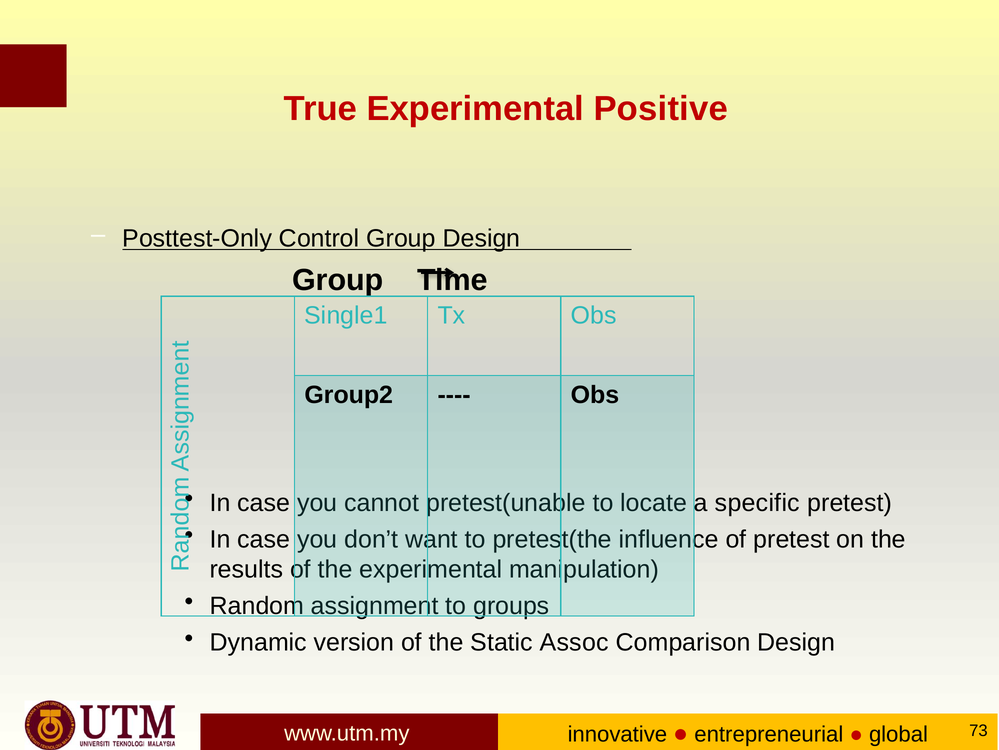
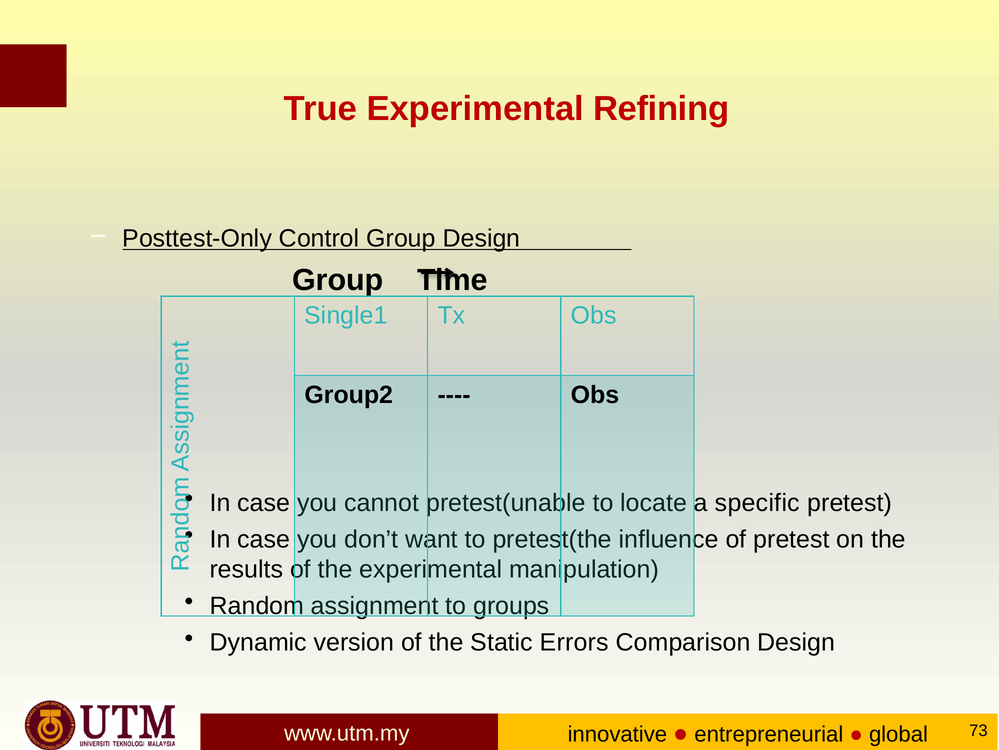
Positive: Positive -> Refining
Assoc: Assoc -> Errors
